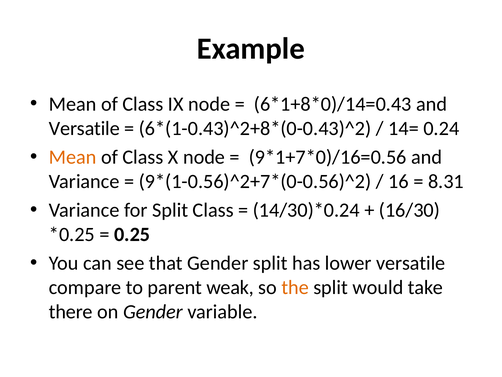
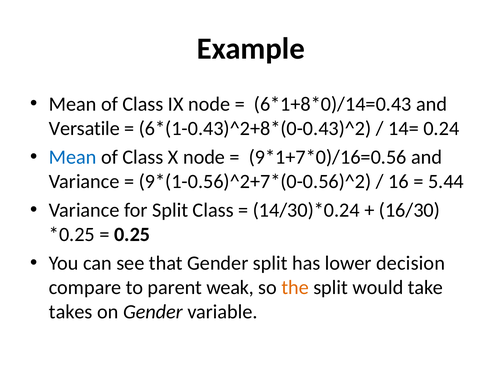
Mean at (73, 157) colour: orange -> blue
8.31: 8.31 -> 5.44
lower versatile: versatile -> decision
there: there -> takes
